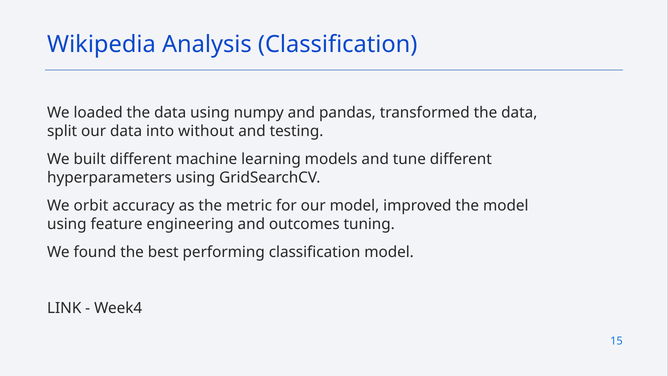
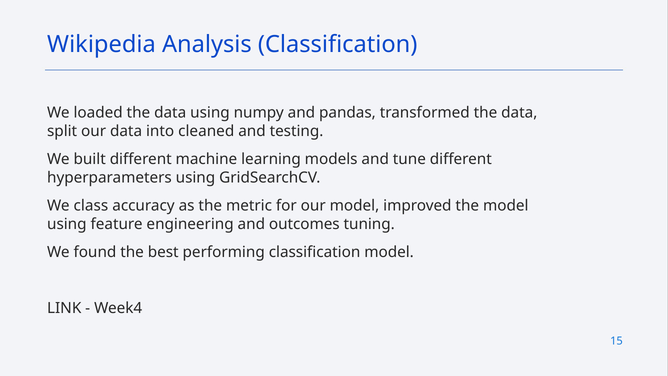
without: without -> cleaned
orbit: orbit -> class
